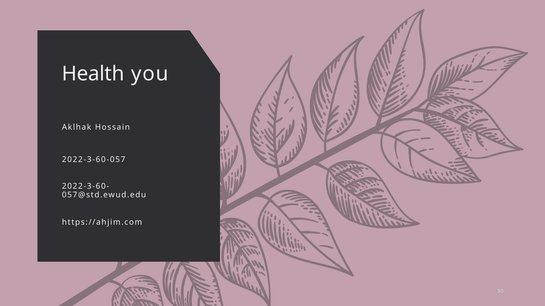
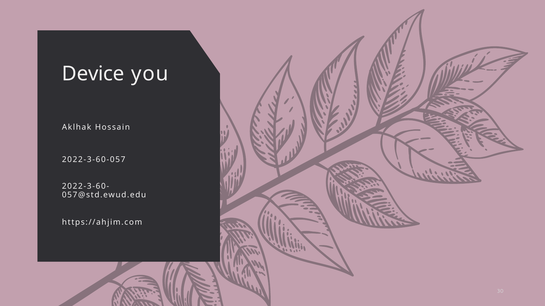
Health: Health -> Device
